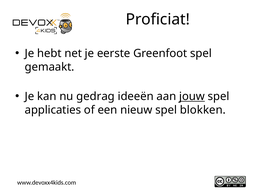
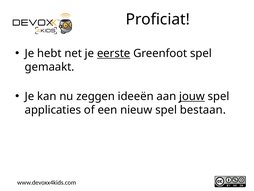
eerste underline: none -> present
gedrag: gedrag -> zeggen
blokken: blokken -> bestaan
